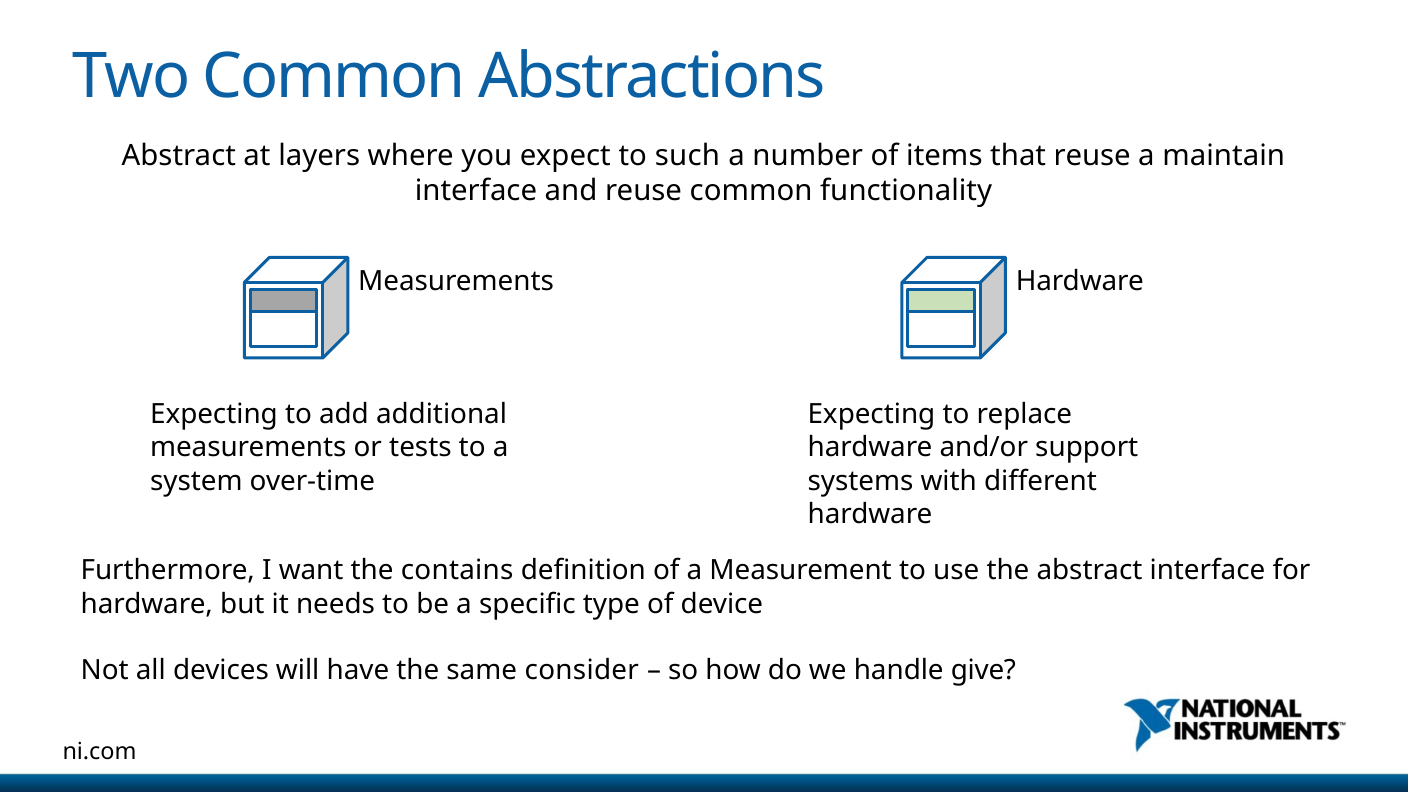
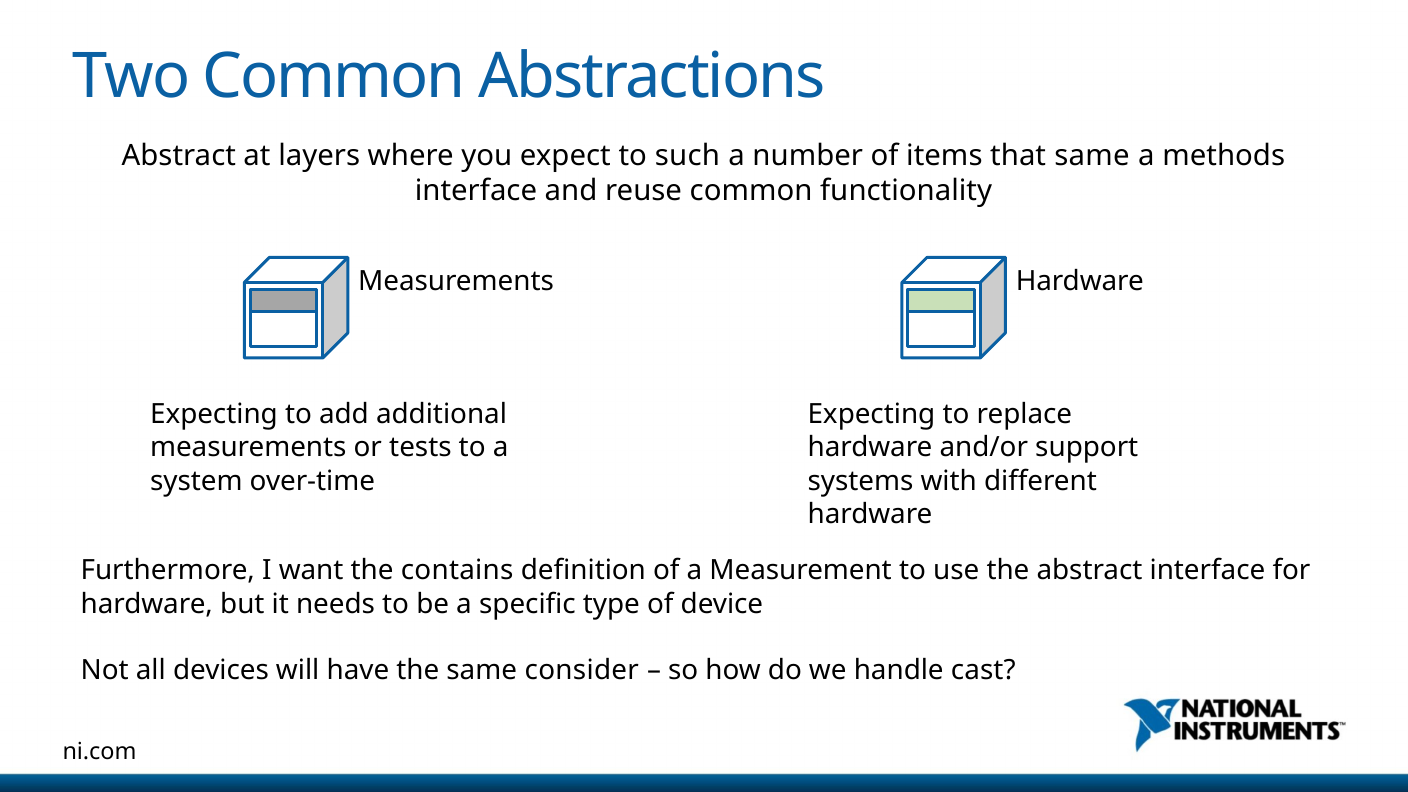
that reuse: reuse -> same
maintain: maintain -> methods
give: give -> cast
